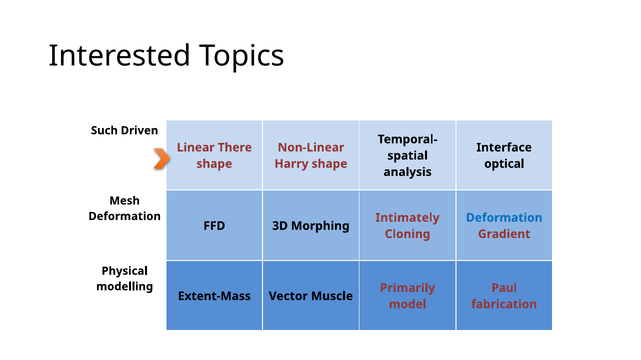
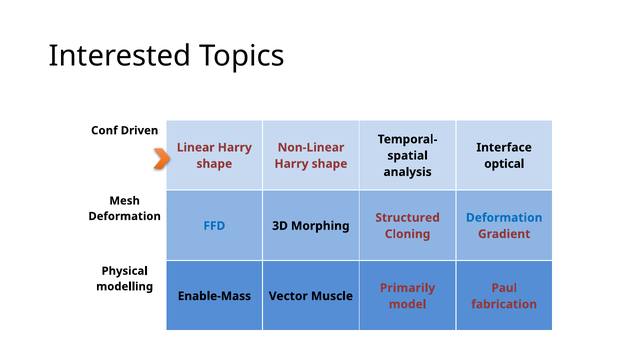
Such: Such -> Conf
Linear There: There -> Harry
Intimately: Intimately -> Structured
FFD colour: black -> blue
Extent-Mass: Extent-Mass -> Enable-Mass
